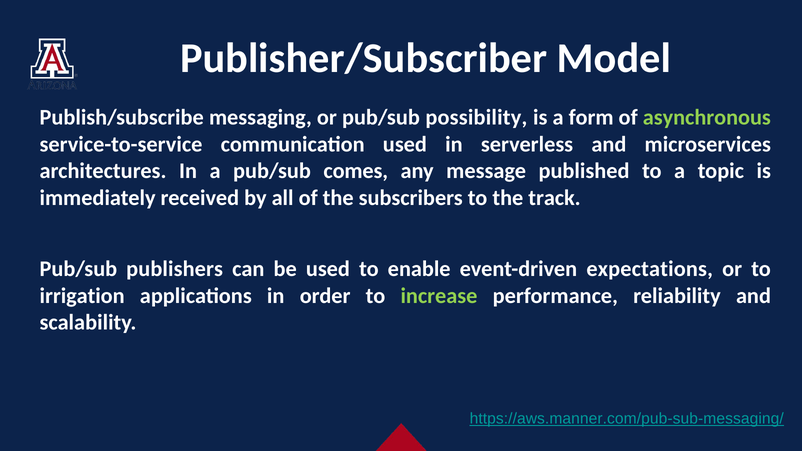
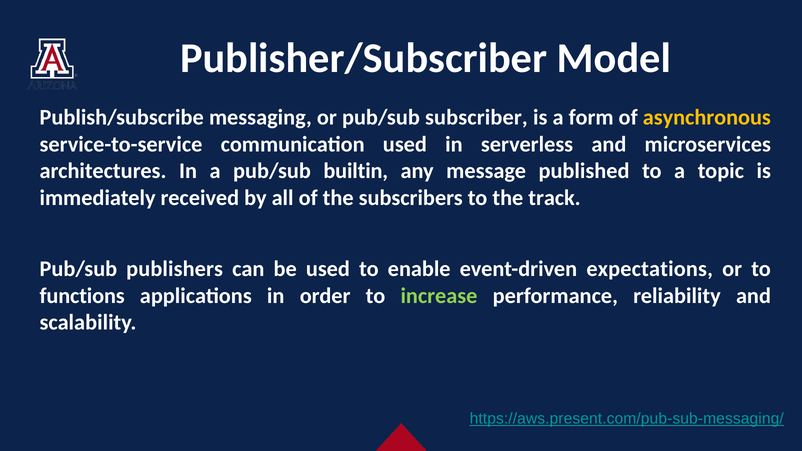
possibility: possibility -> subscriber
asynchronous colour: light green -> yellow
comes: comes -> builtin
irrigation: irrigation -> functions
https://aws.manner.com/pub-sub-messaging/: https://aws.manner.com/pub-sub-messaging/ -> https://aws.present.com/pub-sub-messaging/
